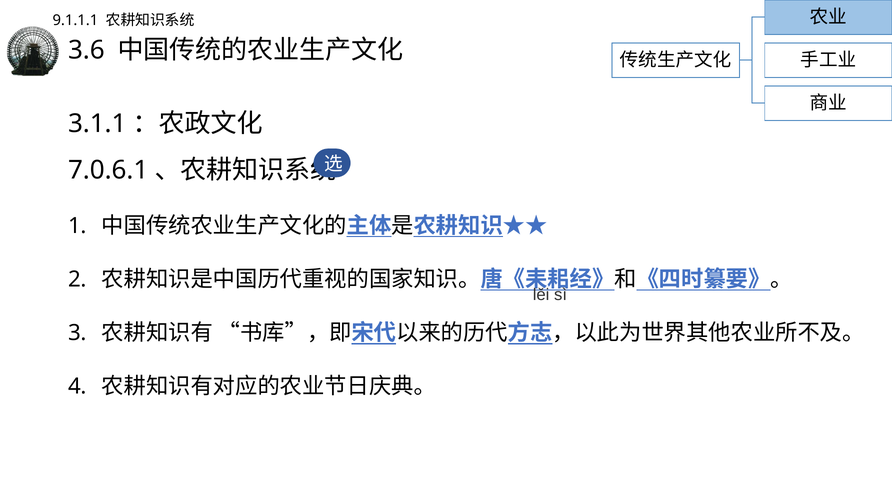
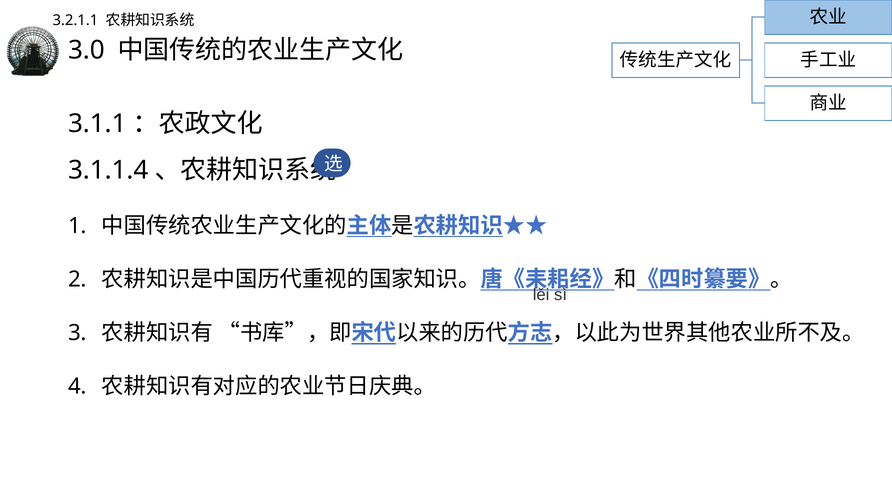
9.1.1.1: 9.1.1.1 -> 3.2.1.1
3.6: 3.6 -> 3.0
7.0.6.1: 7.0.6.1 -> 3.1.1.4
